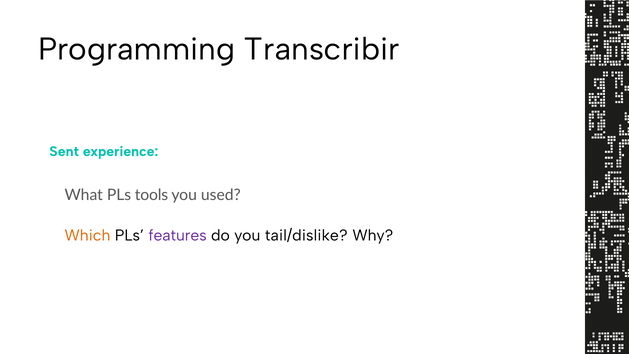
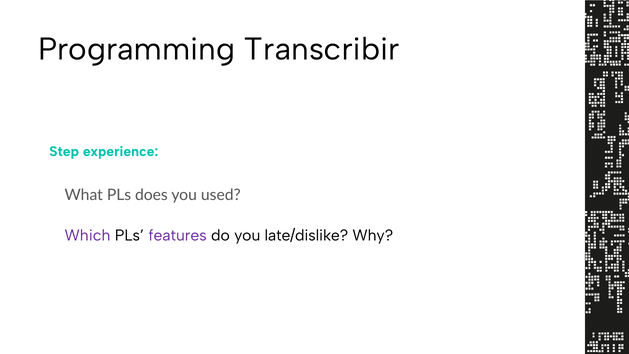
Sent: Sent -> Step
tools: tools -> does
Which colour: orange -> purple
tail/dislike: tail/dislike -> late/dislike
